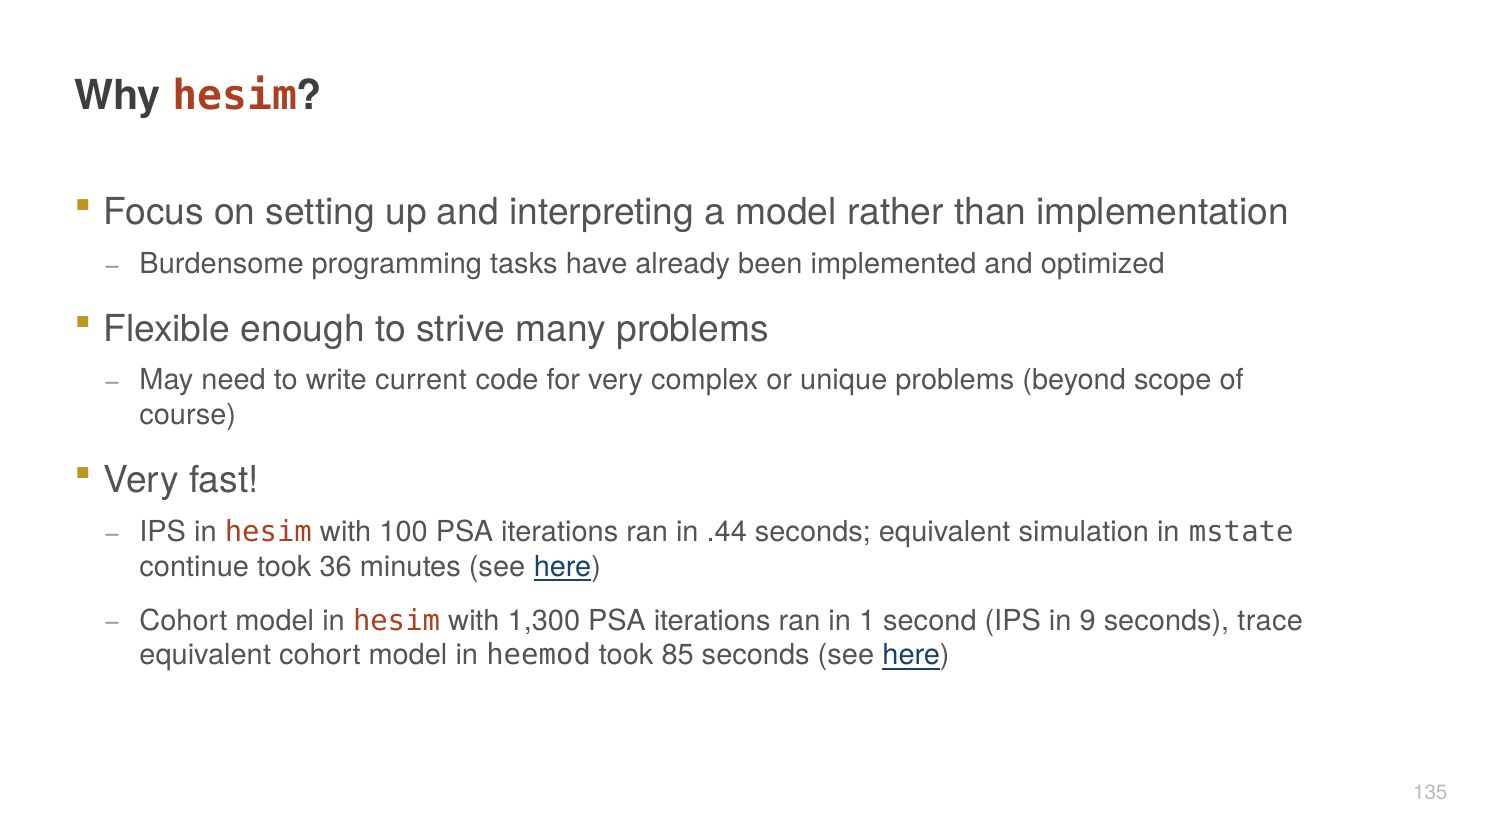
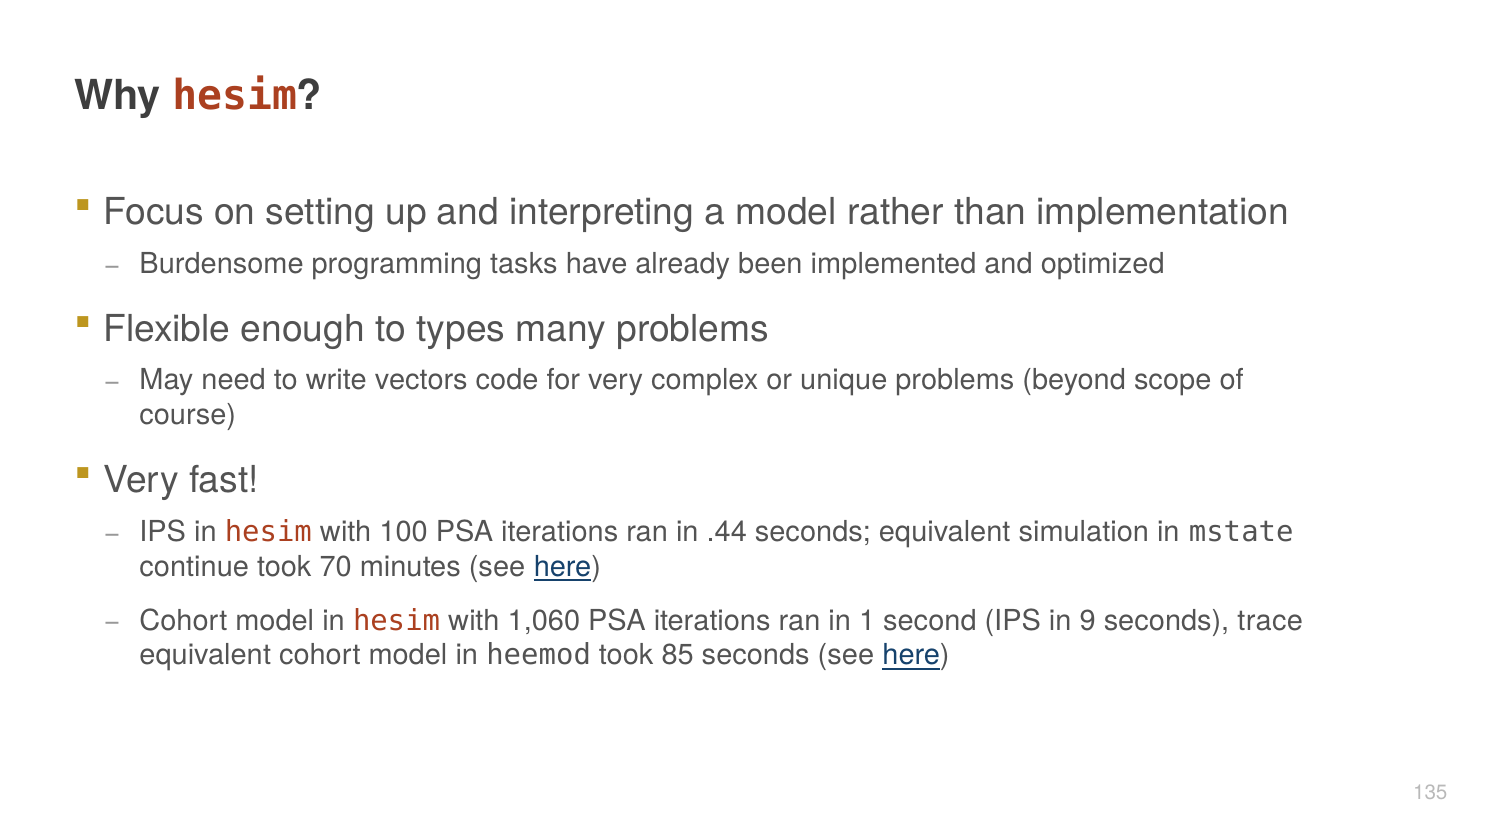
strive: strive -> types
current: current -> vectors
36: 36 -> 70
1,300: 1,300 -> 1,060
